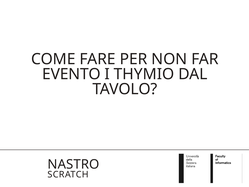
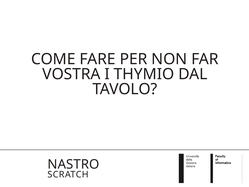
EVENTO: EVENTO -> VOSTRA
